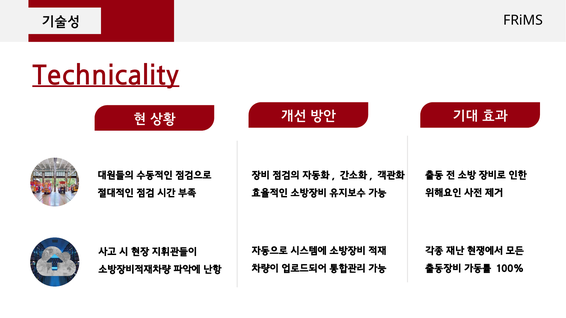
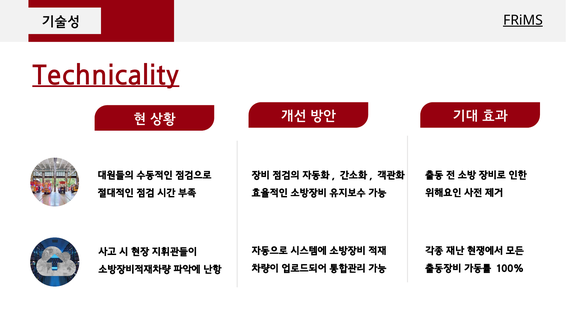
FRiMS underline: none -> present
